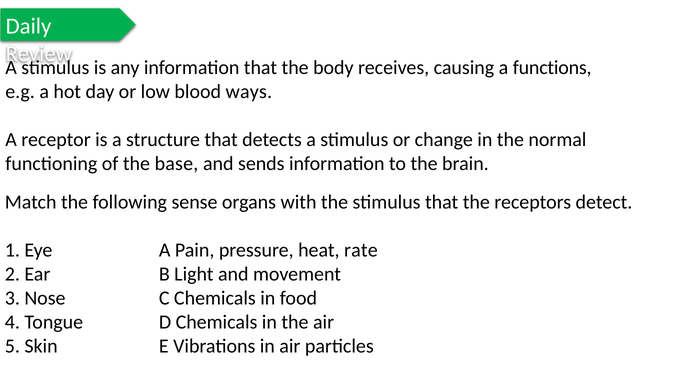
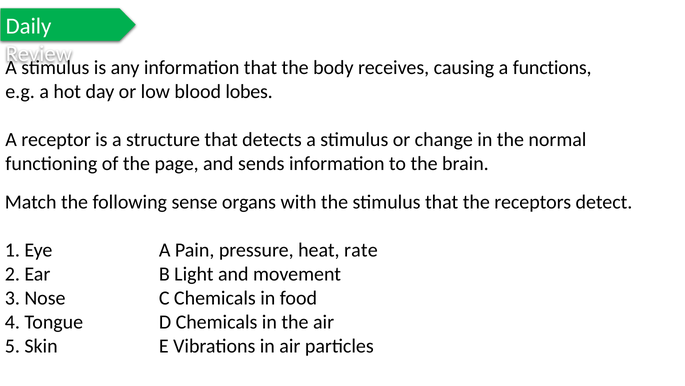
ways: ways -> lobes
base: base -> page
